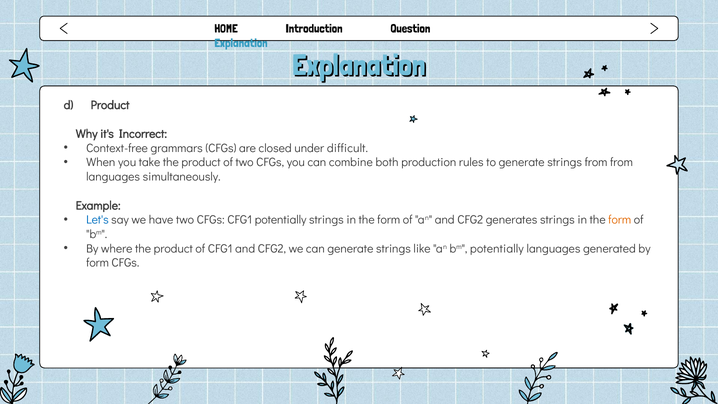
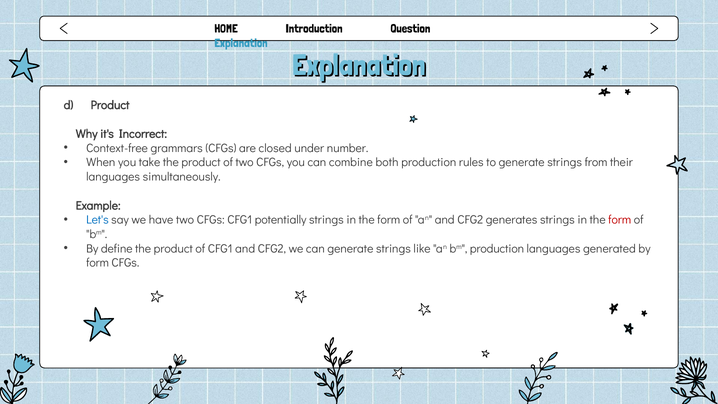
difficult: difficult -> number
from from: from -> their
form at (620, 220) colour: orange -> red
where: where -> define
bm potentially: potentially -> production
